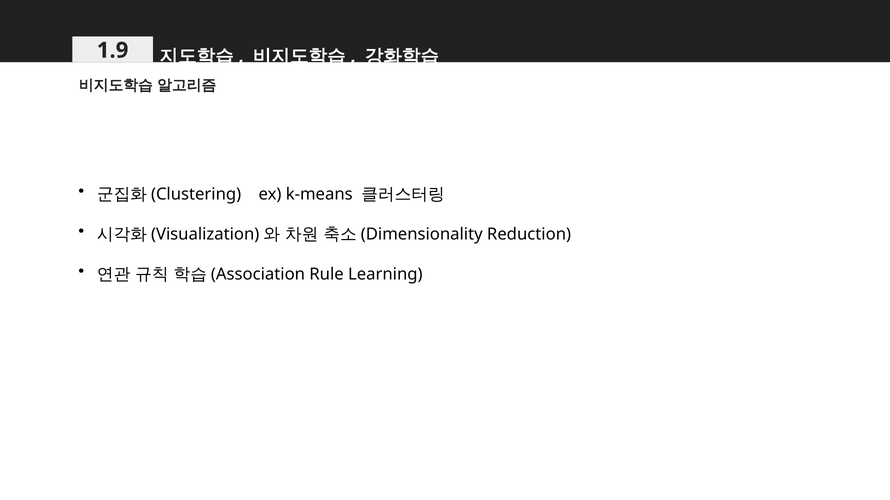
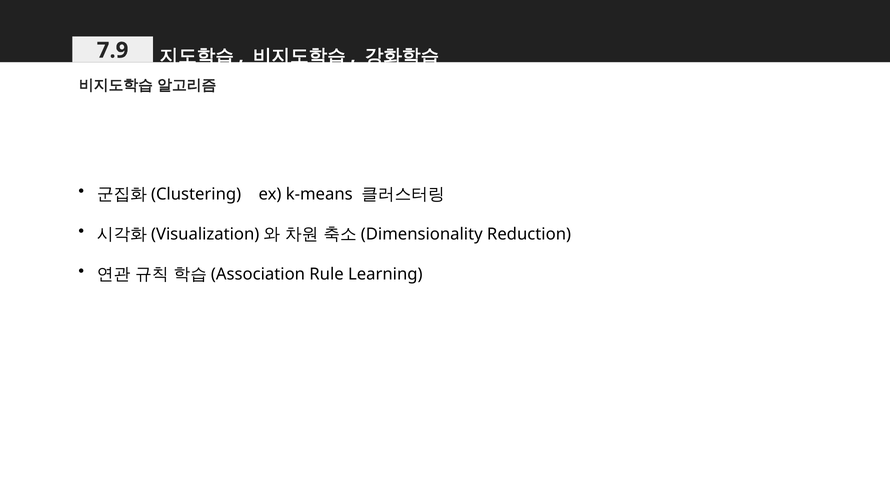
1.9: 1.9 -> 7.9
